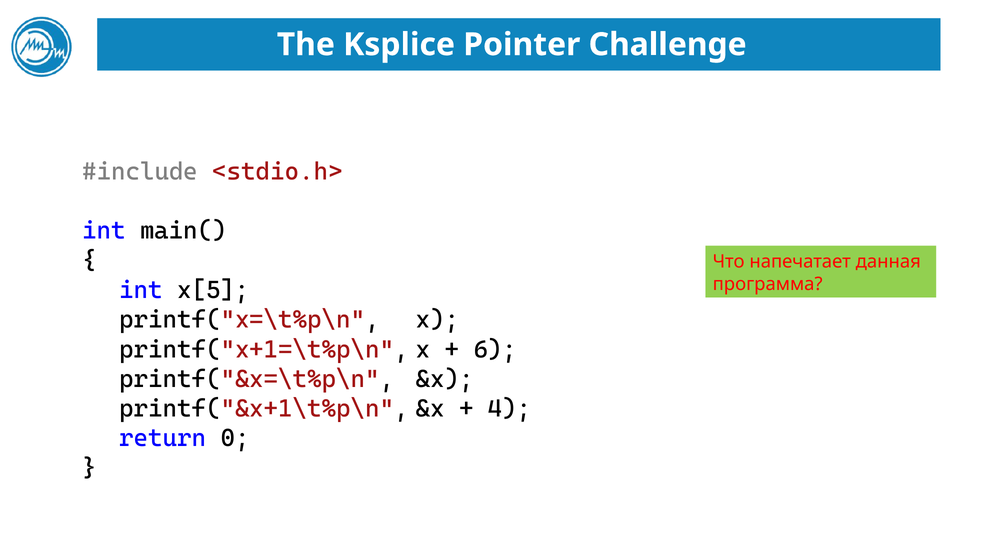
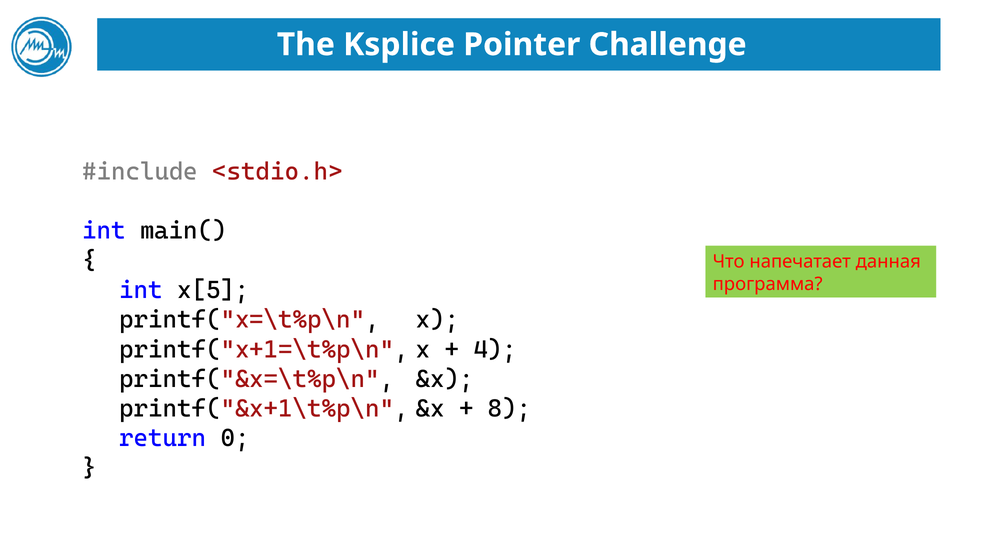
6: 6 -> 4
4: 4 -> 8
